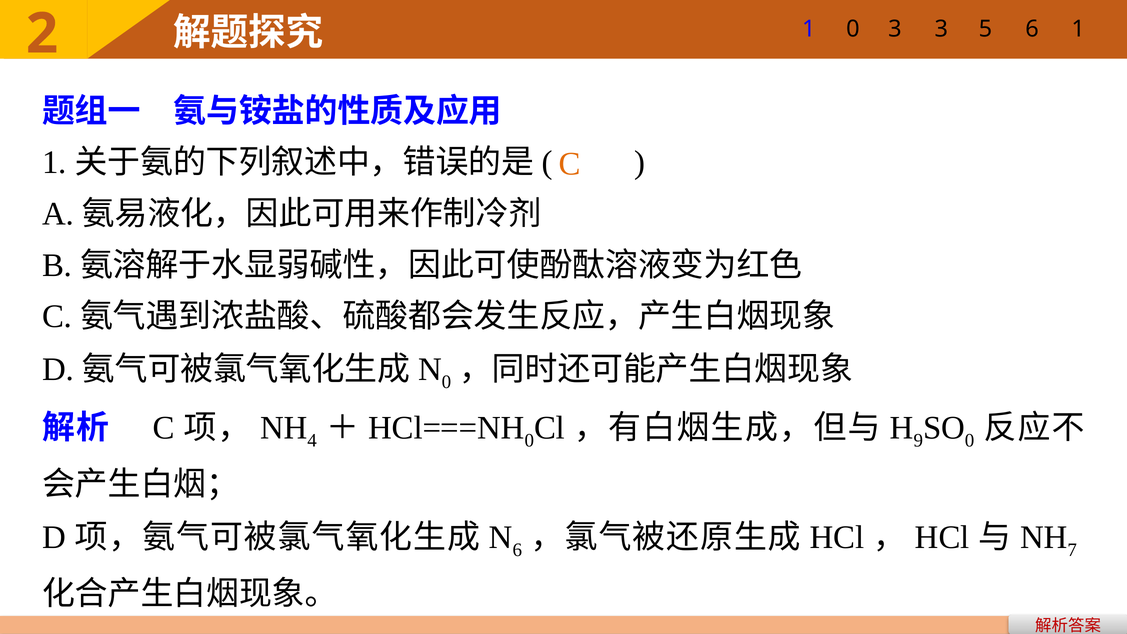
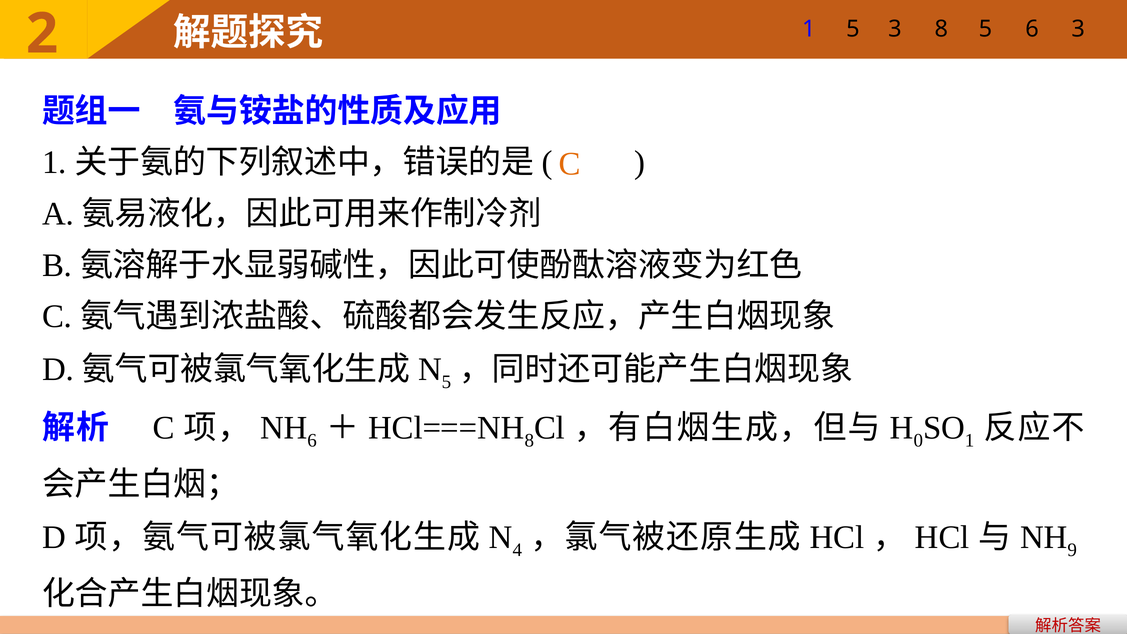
1 0: 0 -> 5
3 3: 3 -> 8
6 1: 1 -> 3
0 at (446, 382): 0 -> 5
4 at (312, 441): 4 -> 6
0 at (529, 441): 0 -> 8
9: 9 -> 0
0 at (970, 441): 0 -> 1
6 at (517, 550): 6 -> 4
7: 7 -> 9
